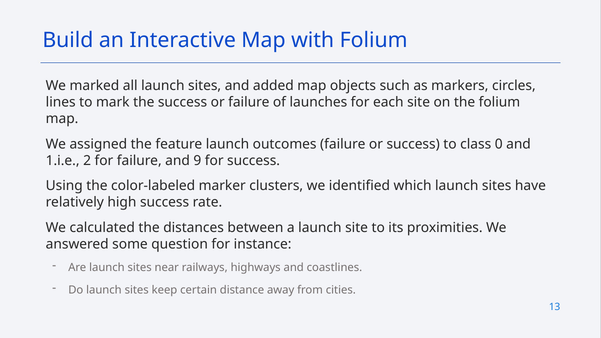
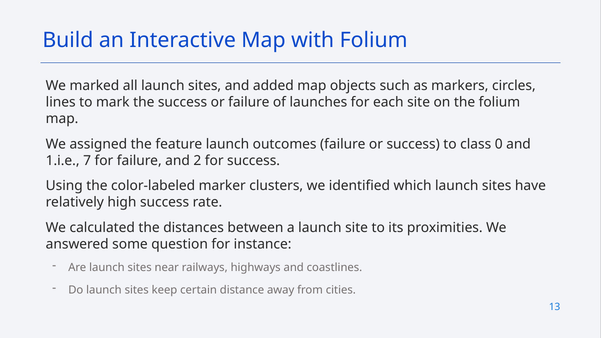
2: 2 -> 7
9: 9 -> 2
